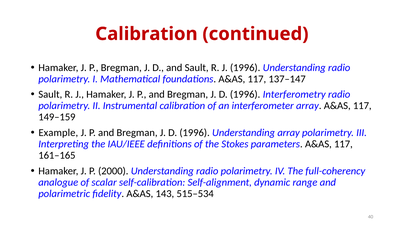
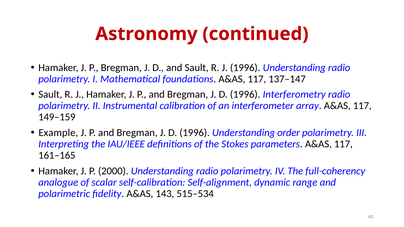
Calibration at (146, 34): Calibration -> Astronomy
Understanding array: array -> order
